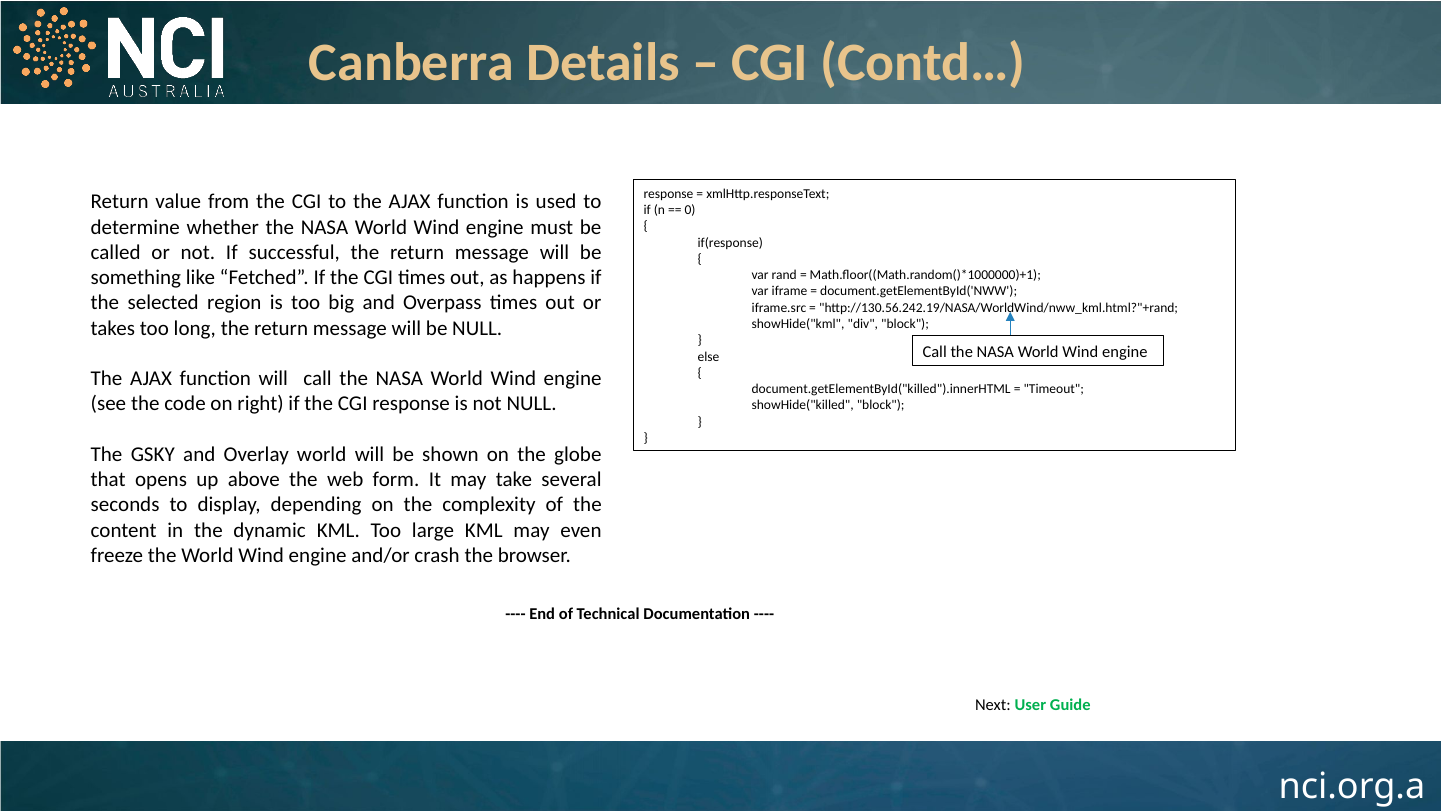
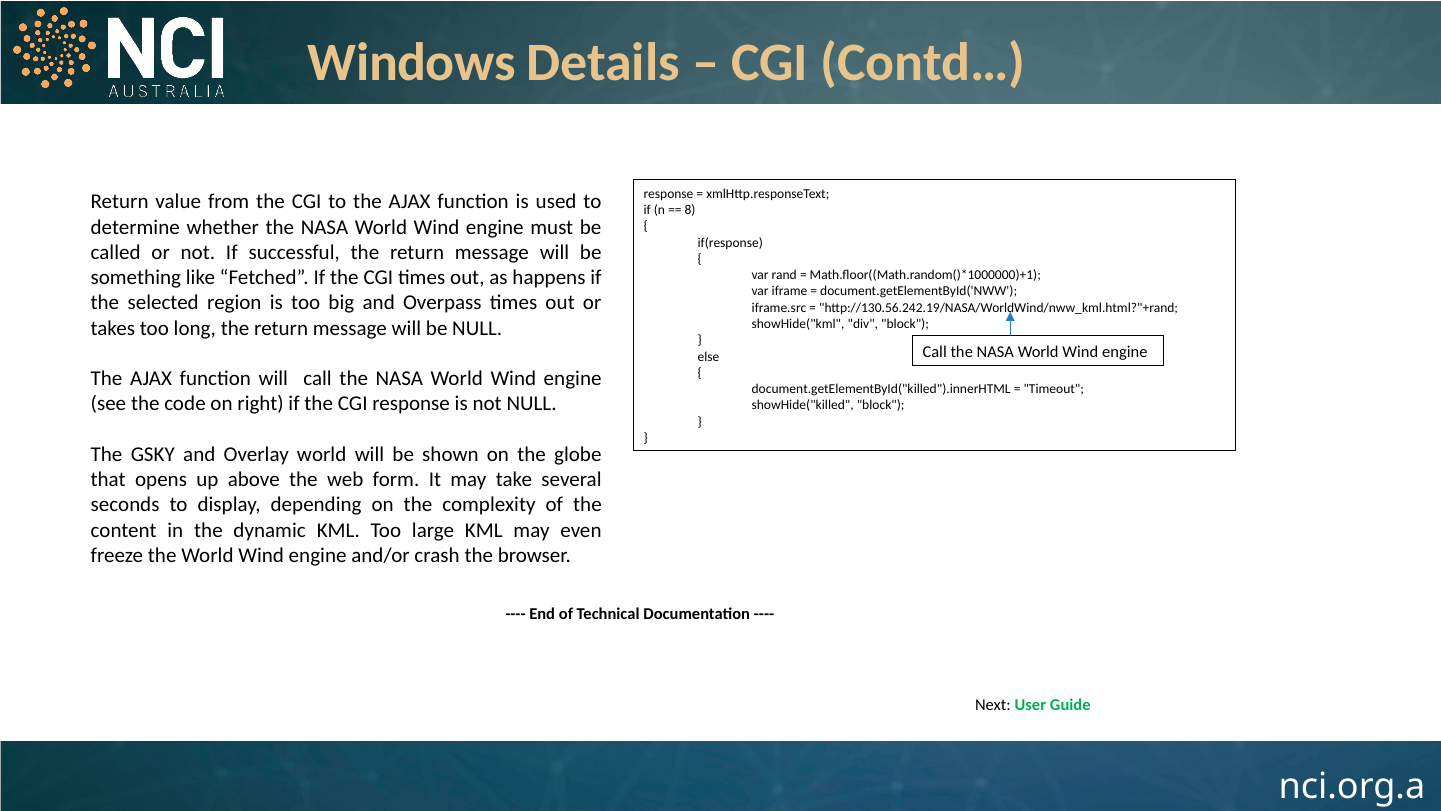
Canberra: Canberra -> Windows
0: 0 -> 8
